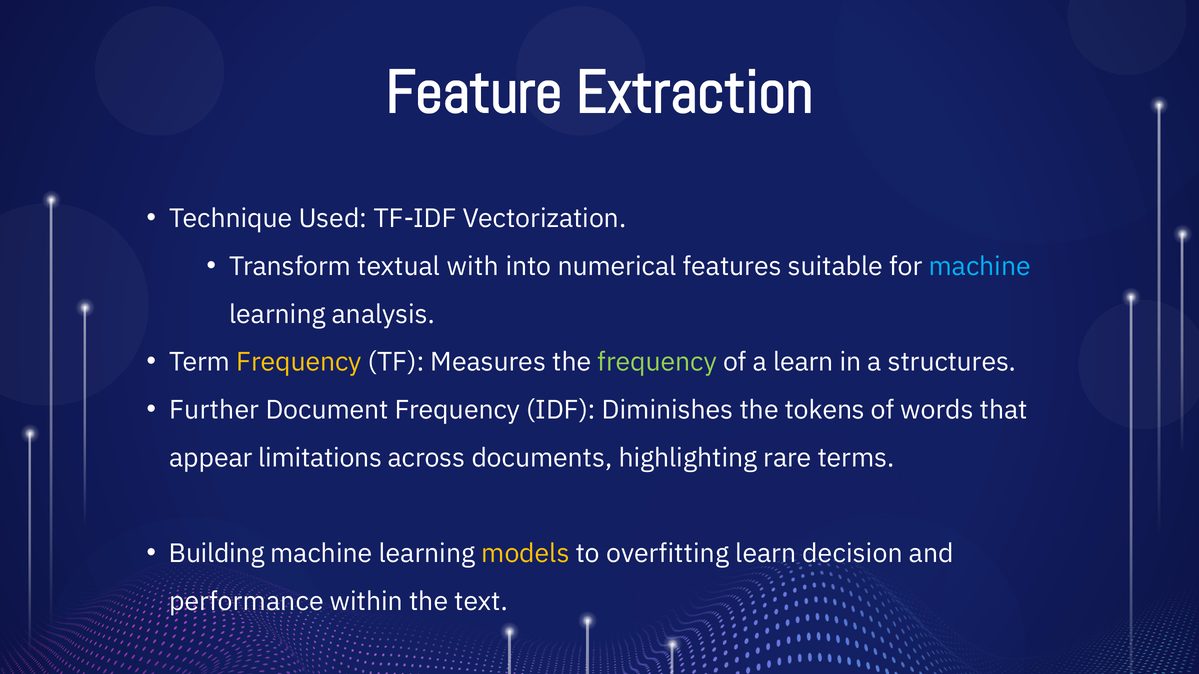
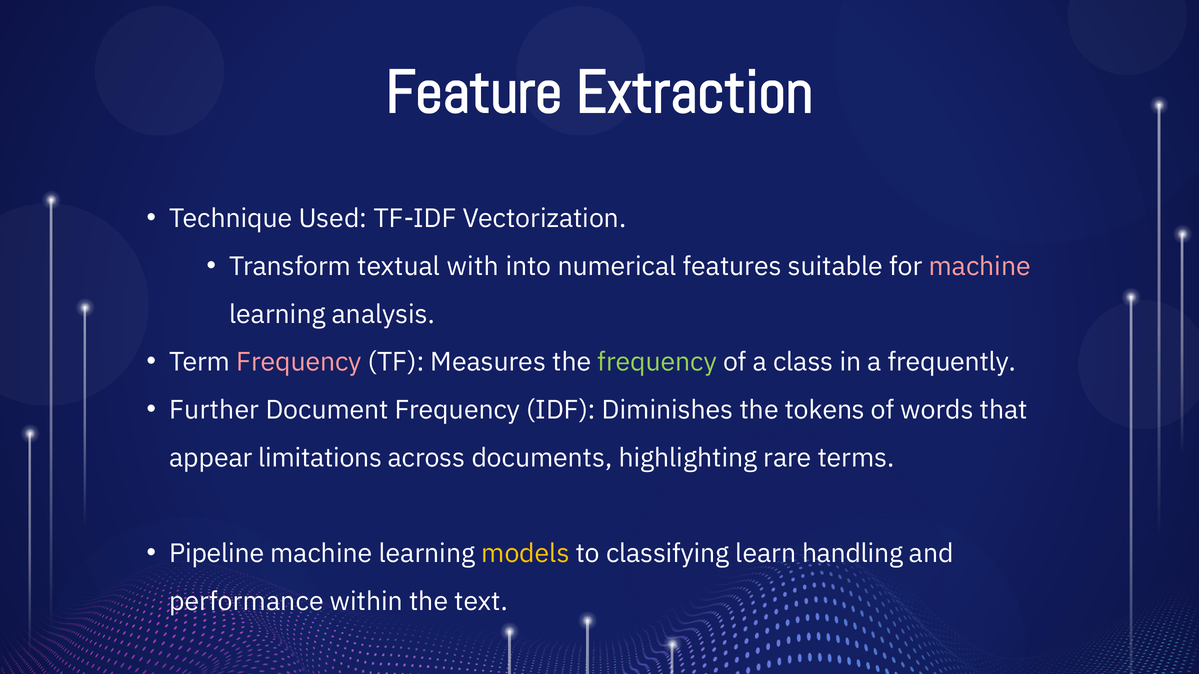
machine at (980, 267) colour: light blue -> pink
Frequency at (299, 362) colour: yellow -> pink
a learn: learn -> class
structures: structures -> frequently
Building: Building -> Pipeline
overfitting: overfitting -> classifying
decision: decision -> handling
